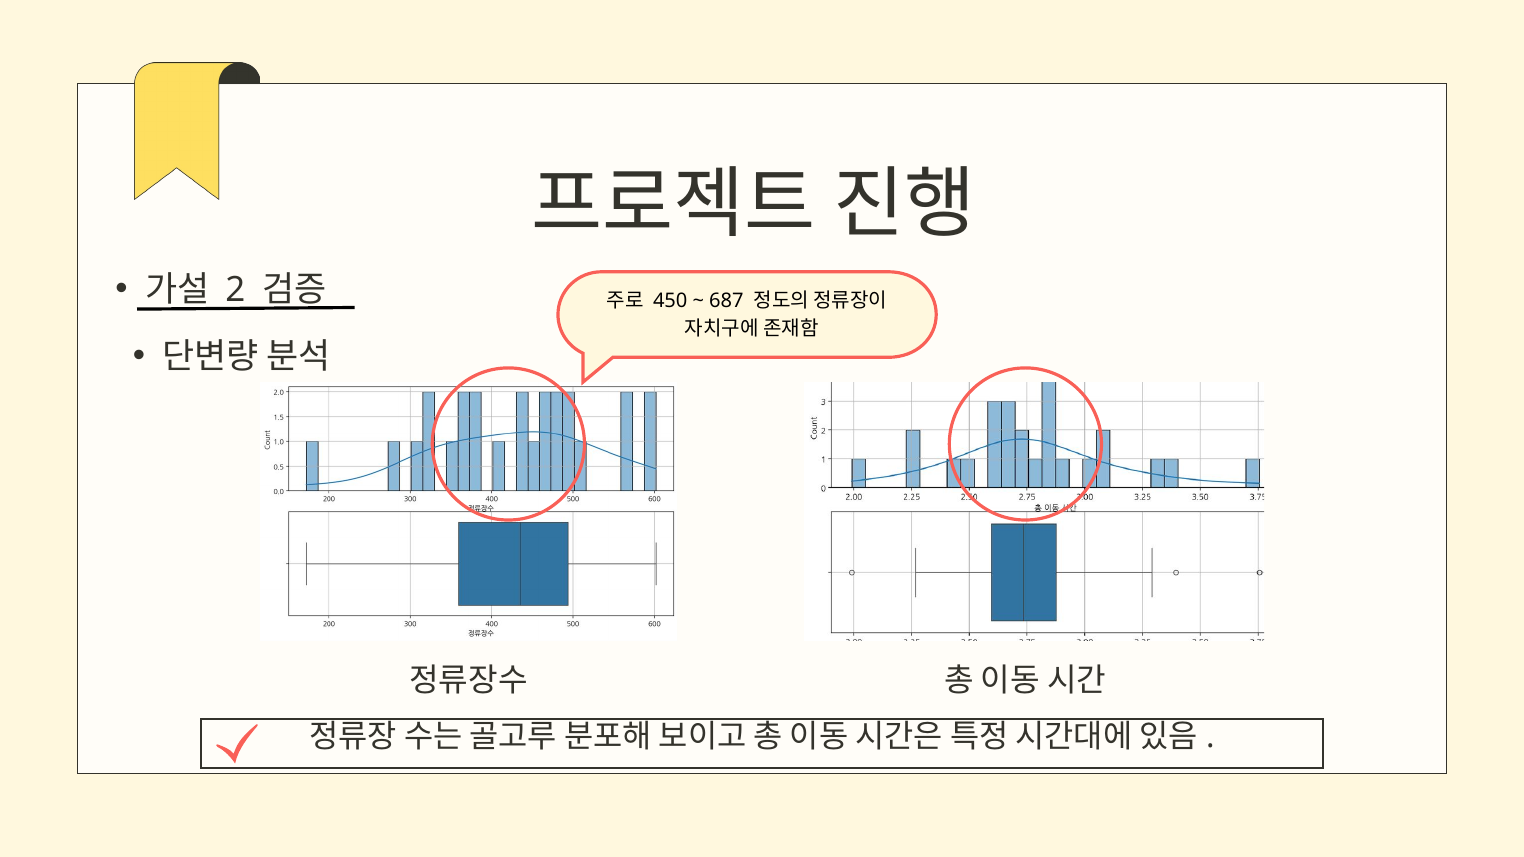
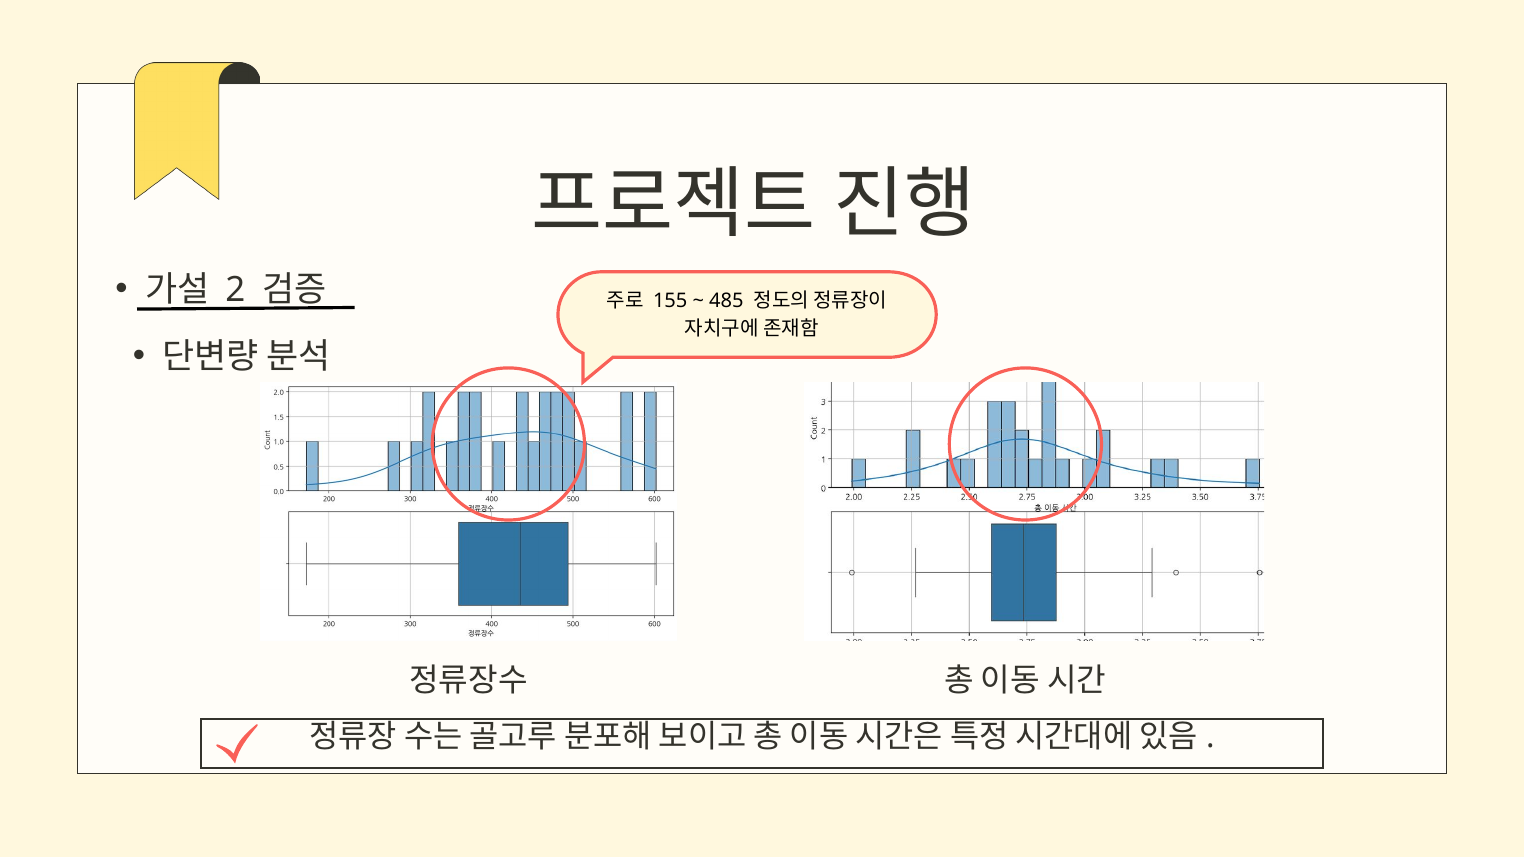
450: 450 -> 155
687: 687 -> 485
